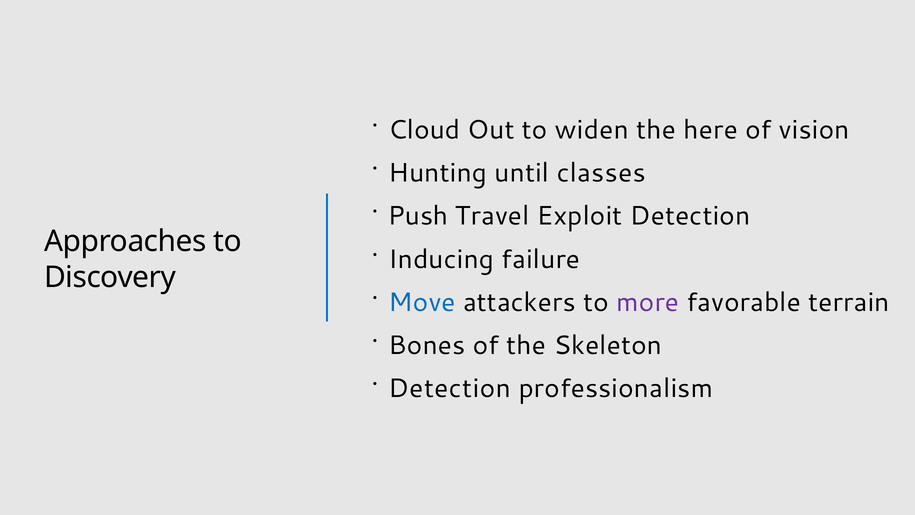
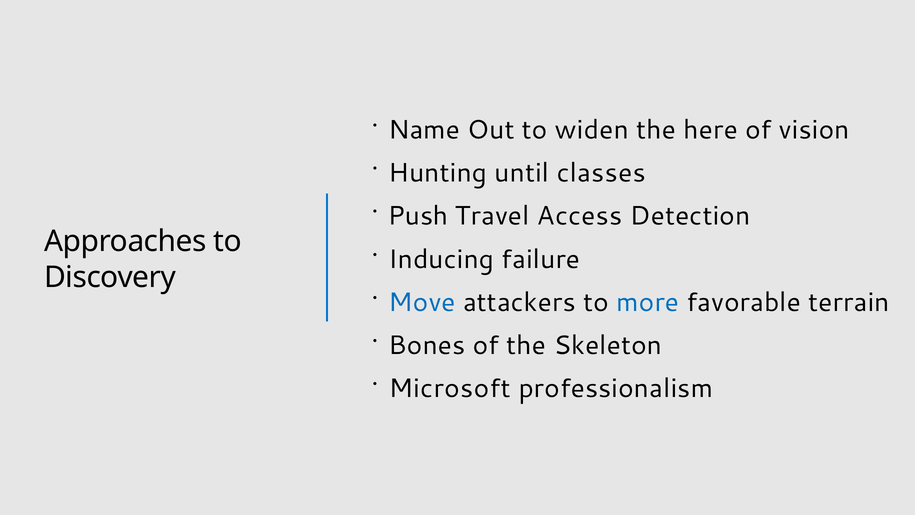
Cloud: Cloud -> Name
Exploit: Exploit -> Access
more colour: purple -> blue
Detection at (450, 388): Detection -> Microsoft
